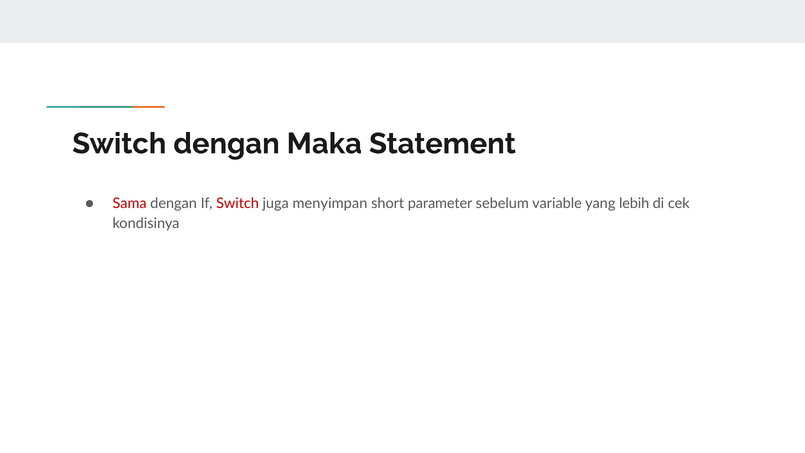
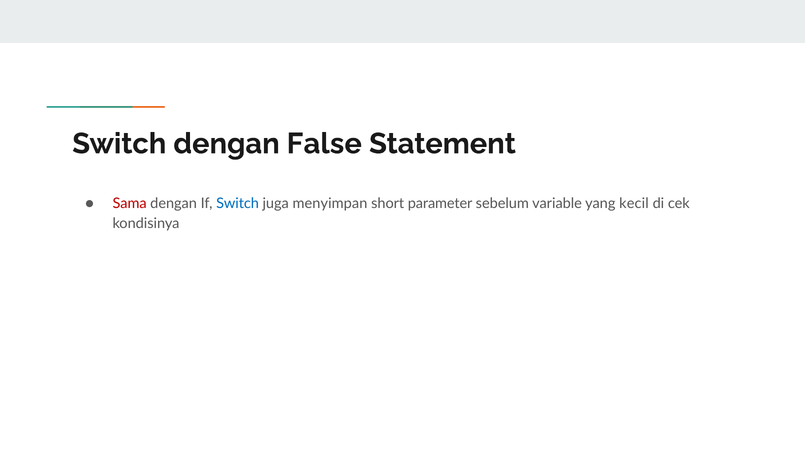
Maka: Maka -> False
Switch at (238, 203) colour: red -> blue
lebih: lebih -> kecil
